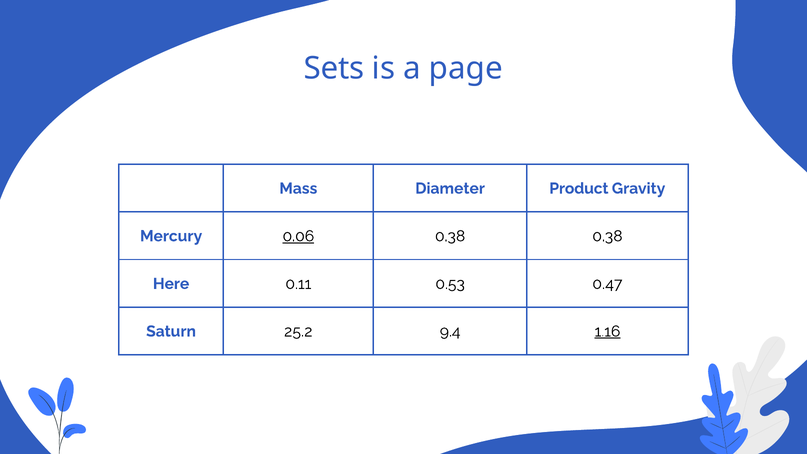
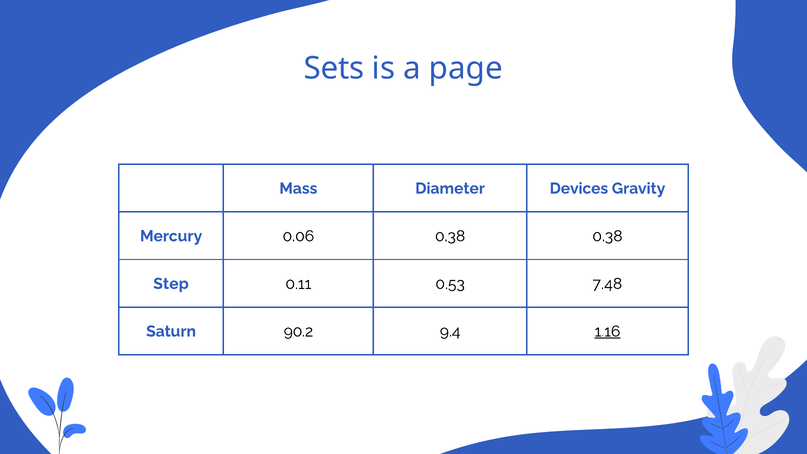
Product: Product -> Devices
0.06 underline: present -> none
Here: Here -> Step
0.47: 0.47 -> 7.48
25.2: 25.2 -> 90.2
